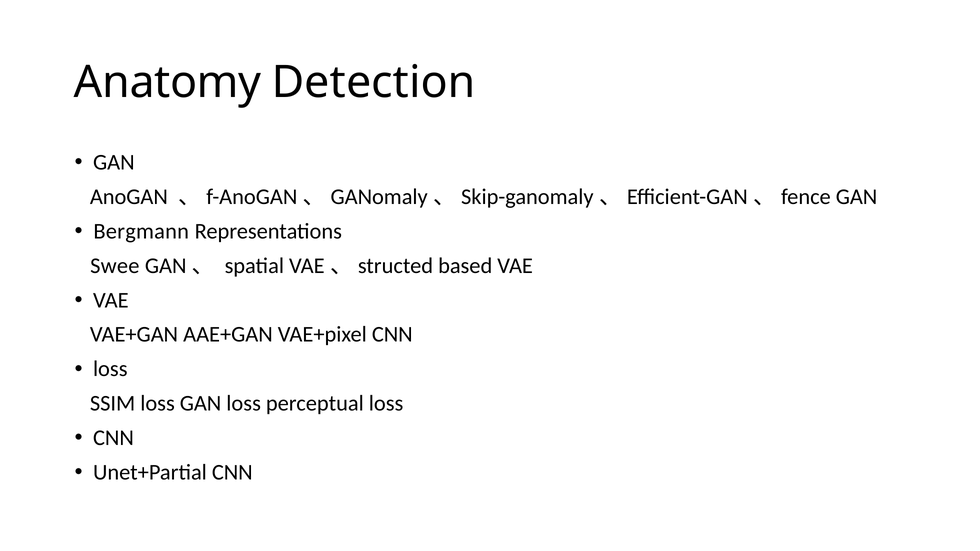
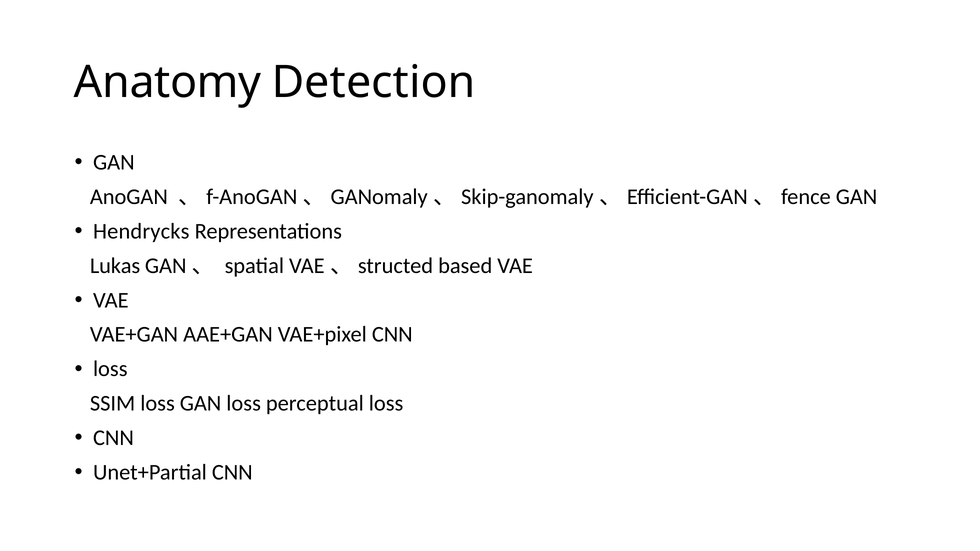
Bergmann: Bergmann -> Hendrycks
Swee: Swee -> Lukas
